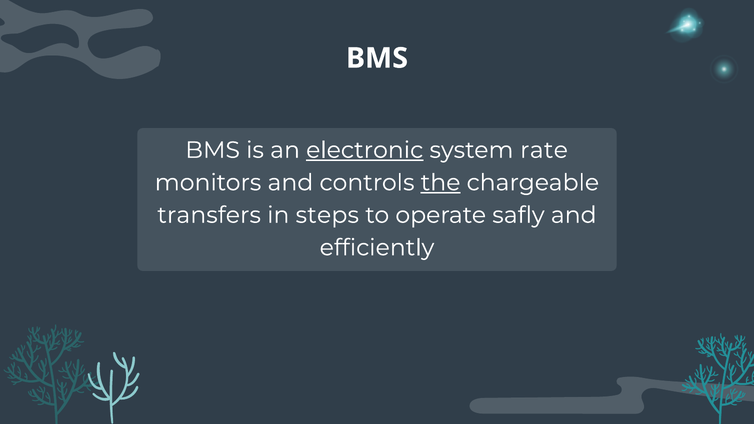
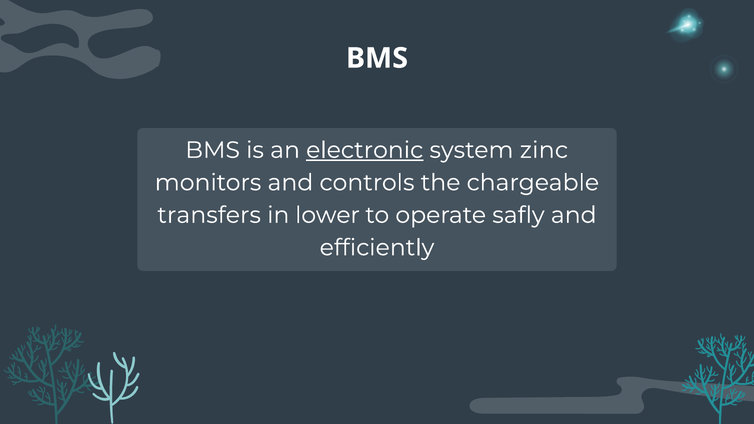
rate: rate -> zinc
the underline: present -> none
steps: steps -> lower
